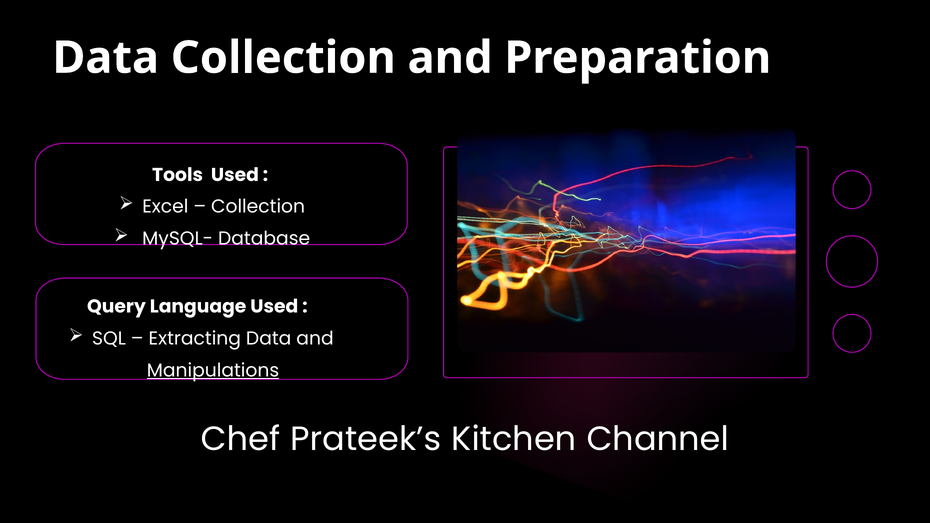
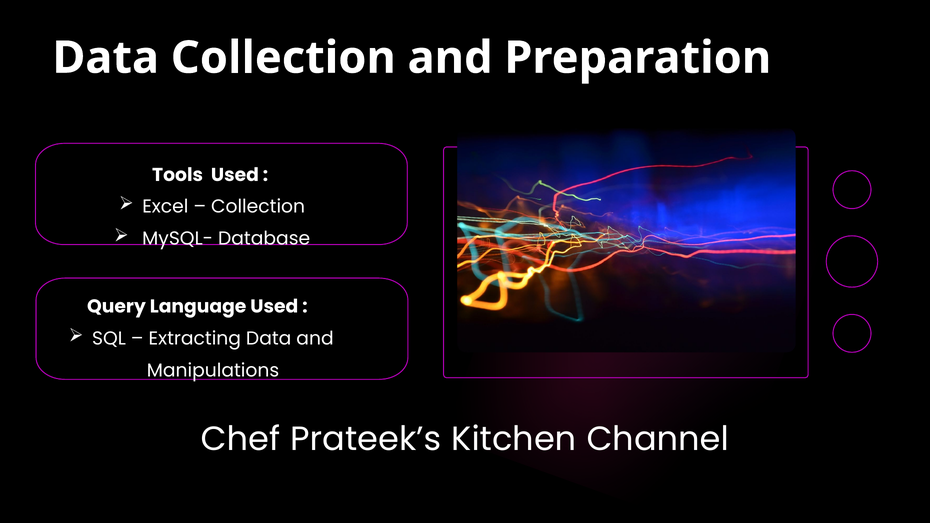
Manipulations underline: present -> none
